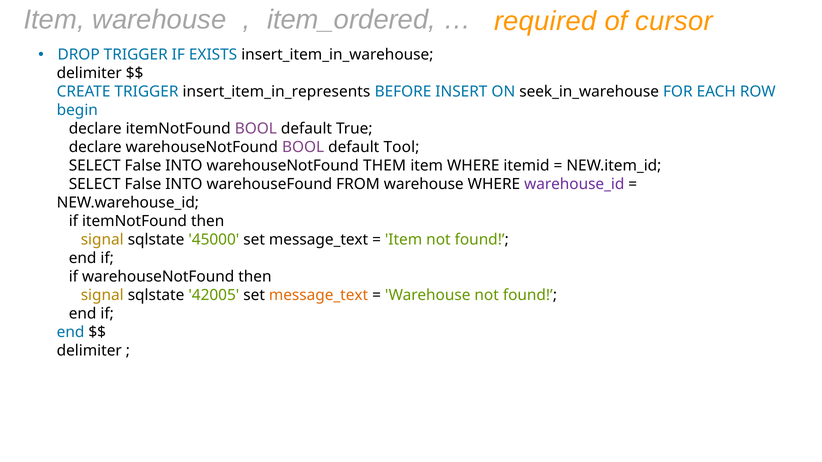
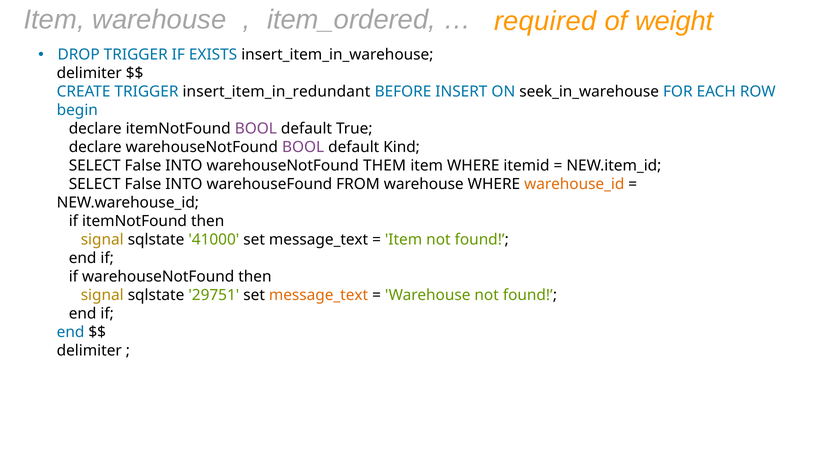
cursor: cursor -> weight
insert_item_in_represents: insert_item_in_represents -> insert_item_in_redundant
Tool: Tool -> Kind
warehouse_id colour: purple -> orange
45000: 45000 -> 41000
42005: 42005 -> 29751
